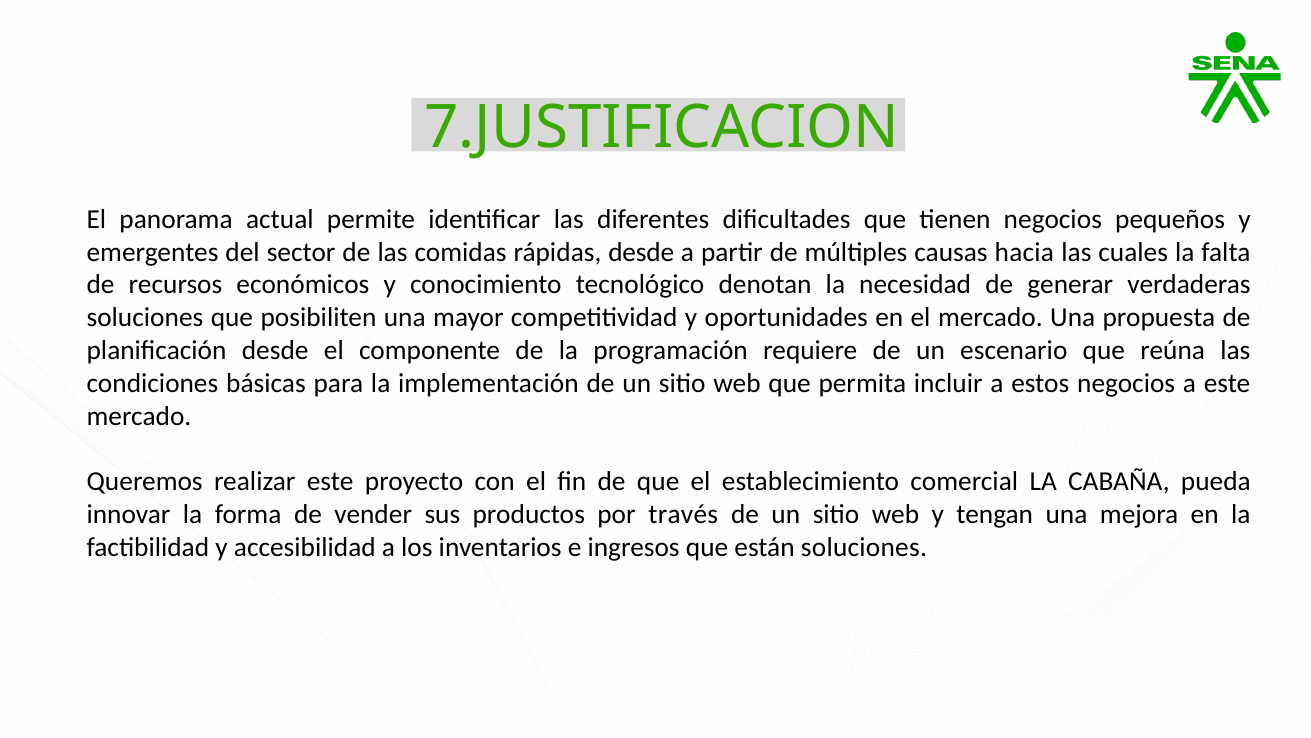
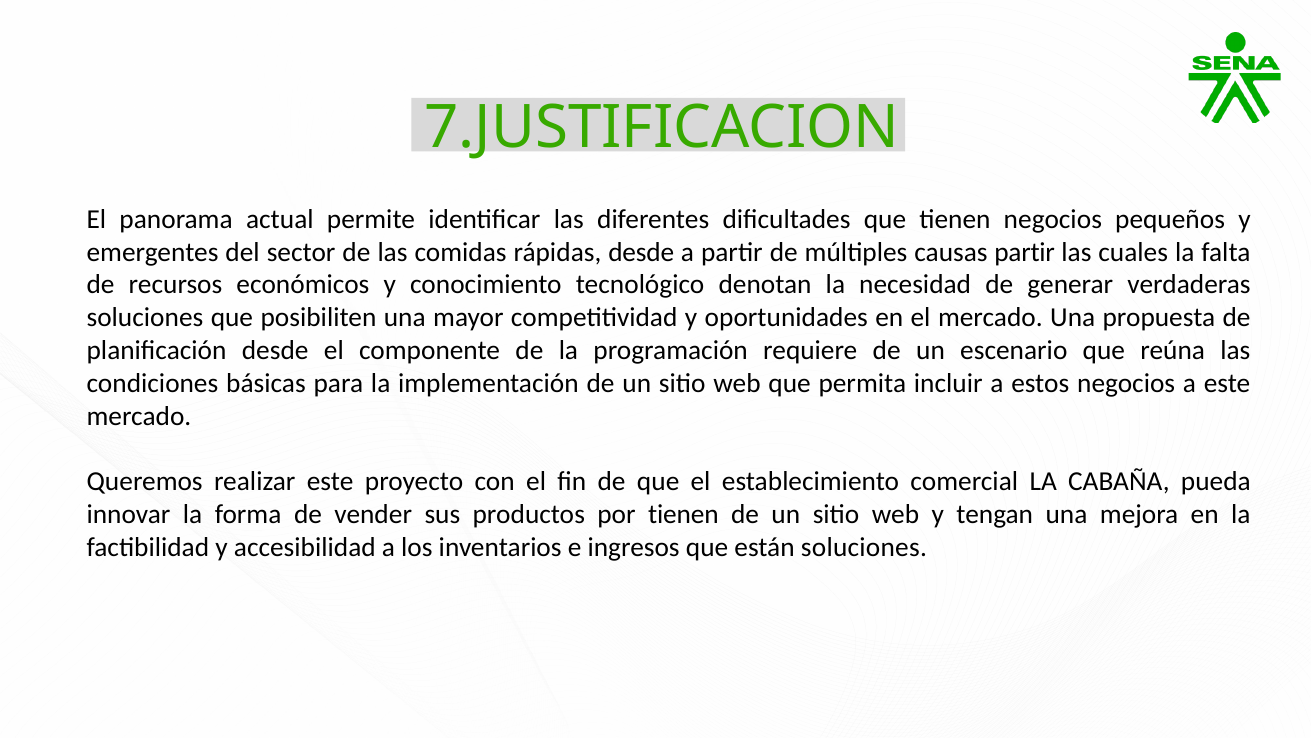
causas hacia: hacia -> partir
por través: través -> tienen
